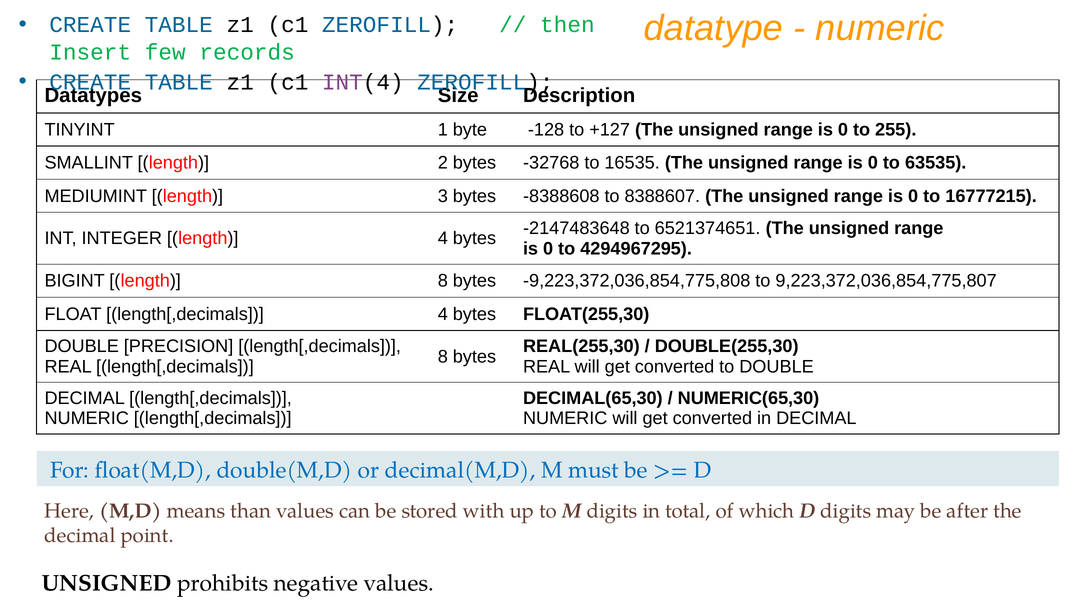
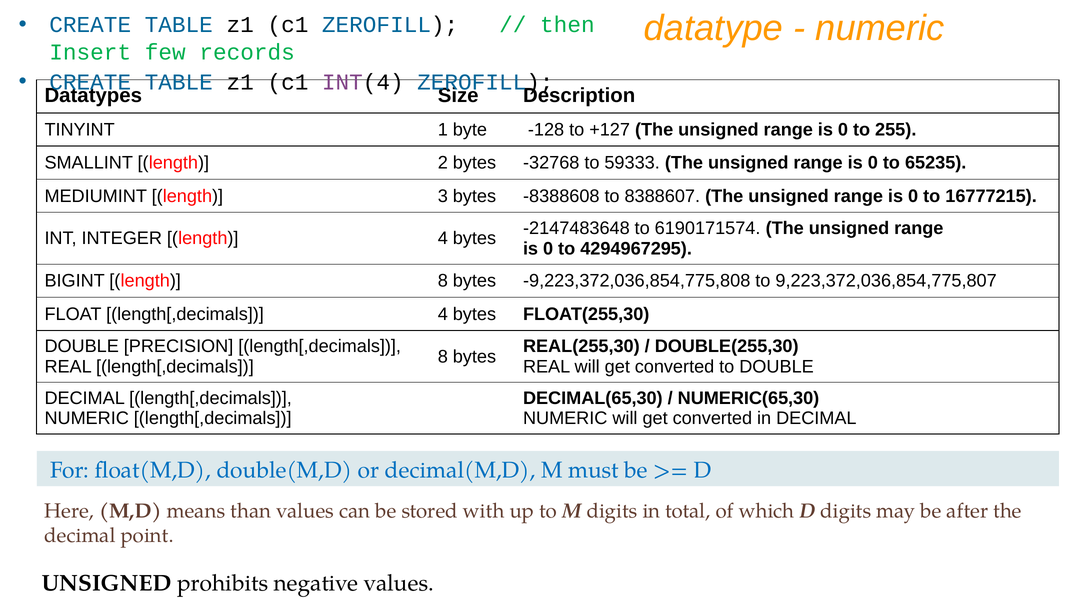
16535: 16535 -> 59333
63535: 63535 -> 65235
6521374651: 6521374651 -> 6190171574
